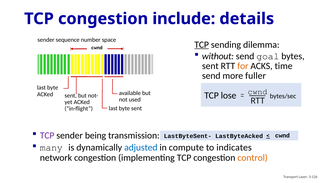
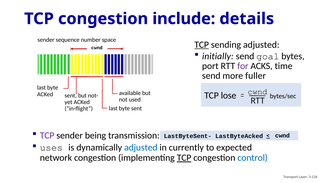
sending dilemma: dilemma -> adjusted
without: without -> initially
sent at (210, 66): sent -> port
for colour: orange -> purple
many: many -> uses
compute: compute -> currently
indicates: indicates -> expected
TCP at (184, 158) underline: none -> present
control colour: orange -> blue
